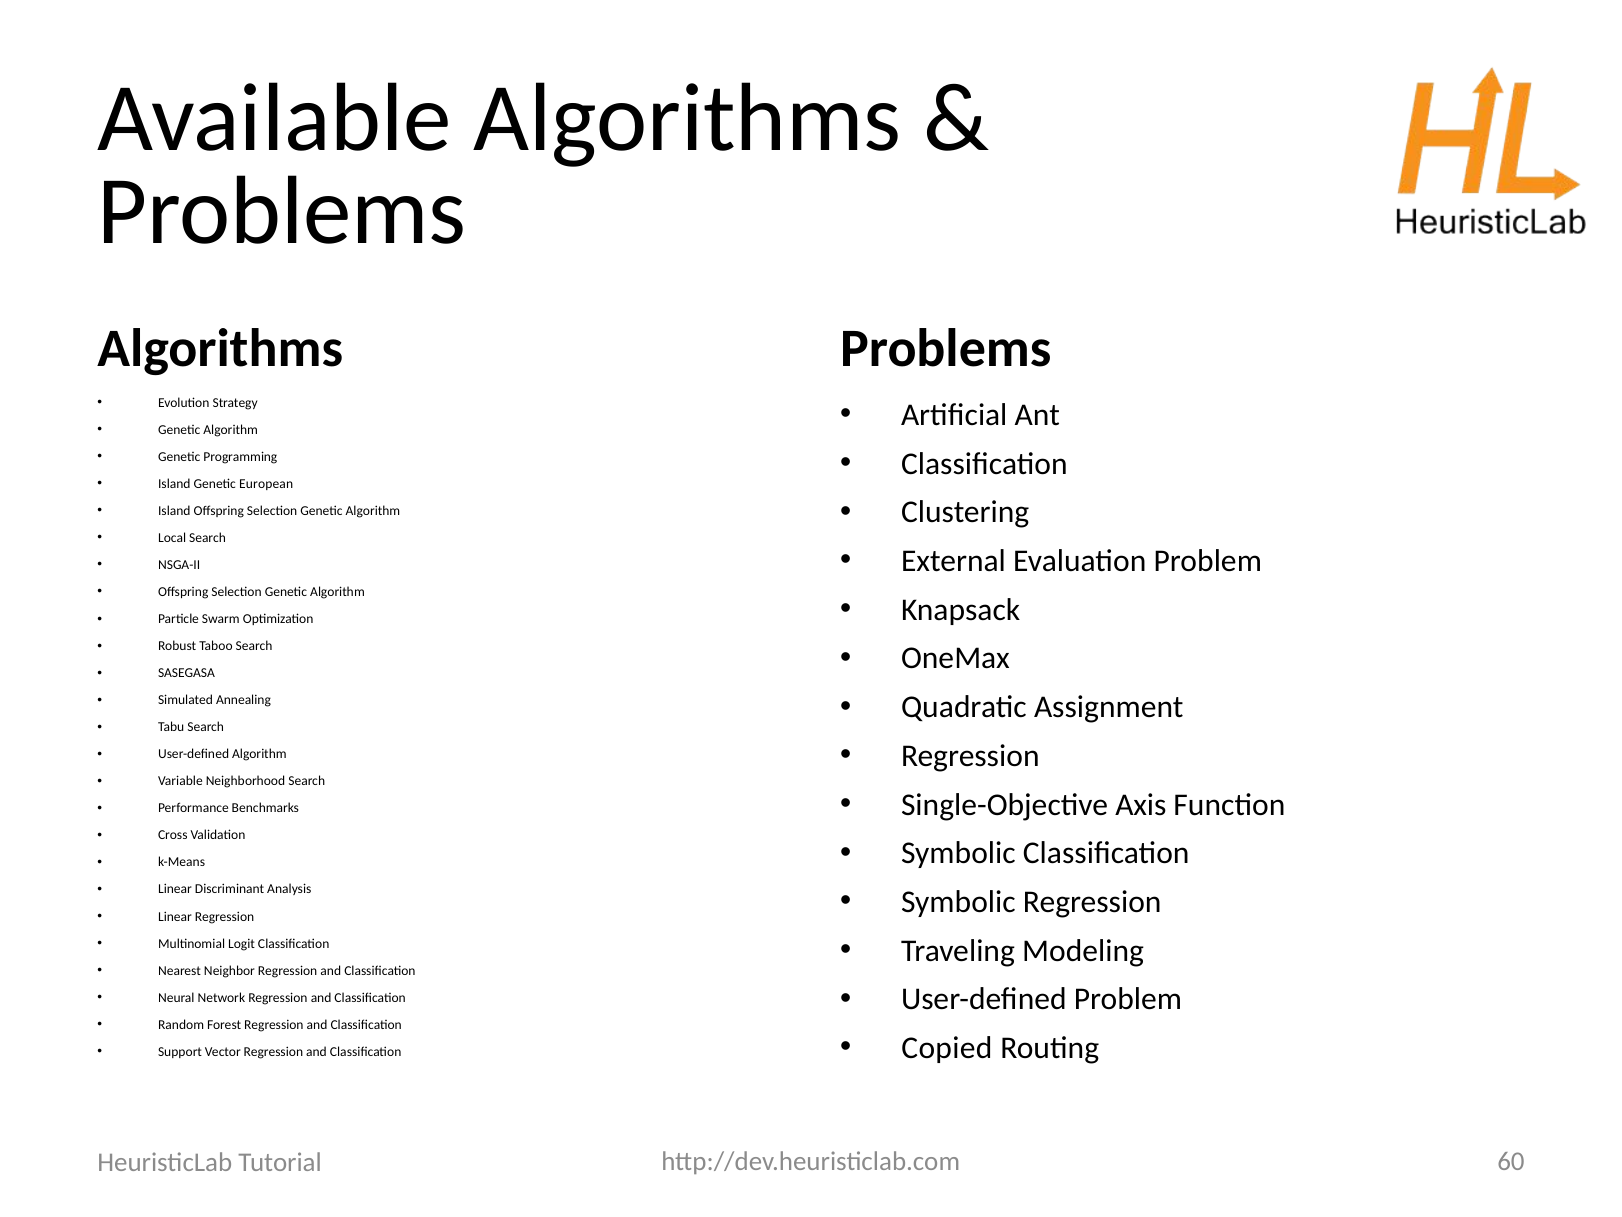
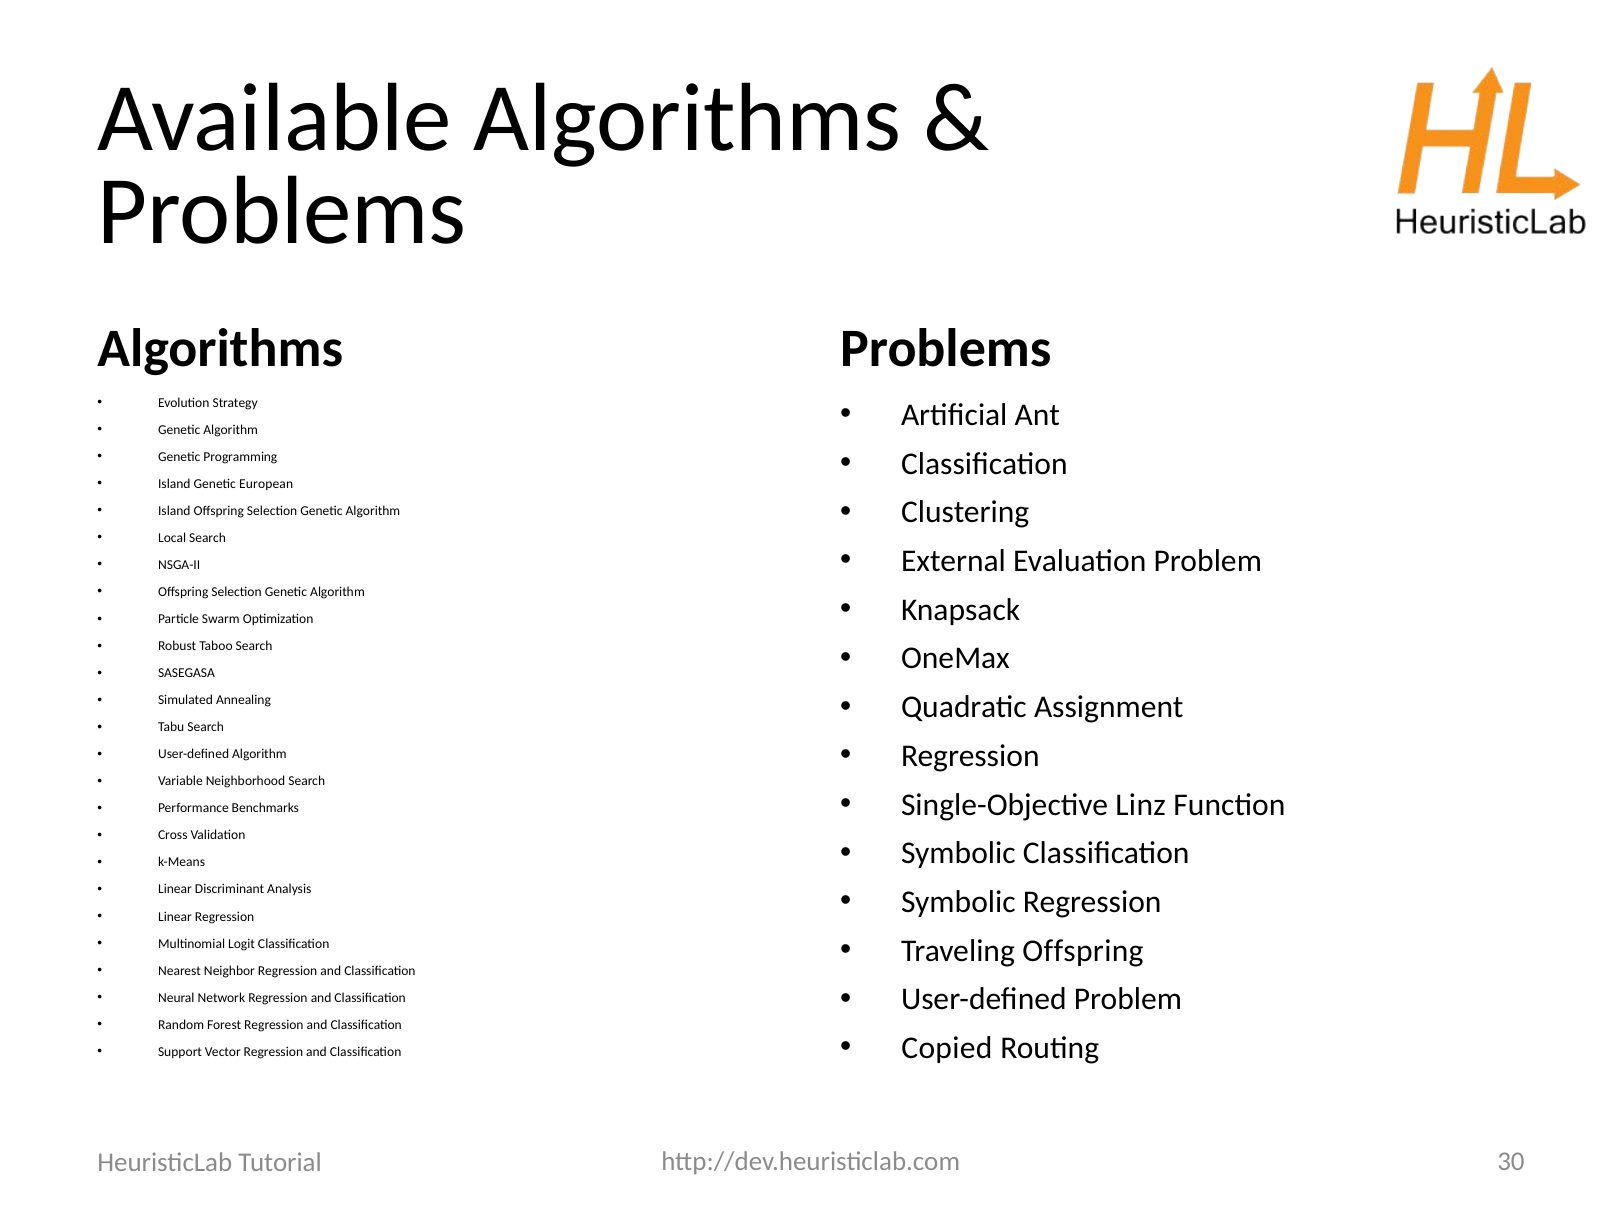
Axis: Axis -> Linz
Traveling Modeling: Modeling -> Offspring
60: 60 -> 30
